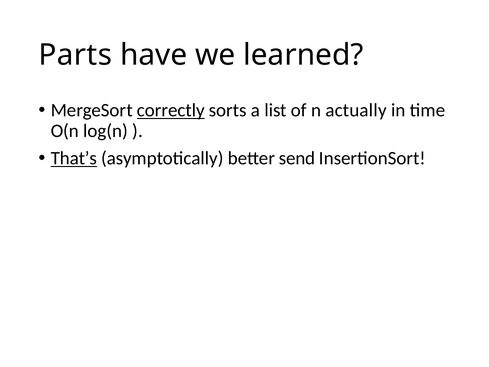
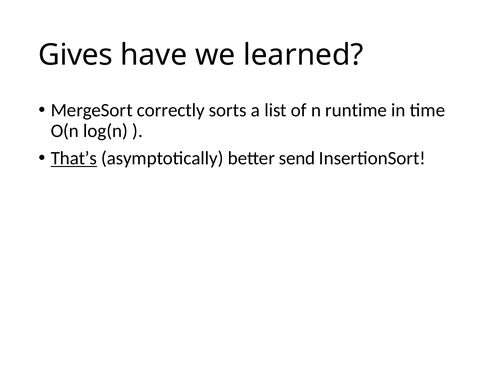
Parts: Parts -> Gives
correctly underline: present -> none
actually: actually -> runtime
